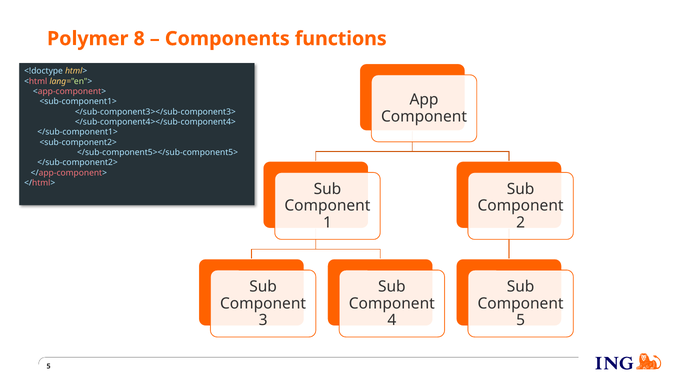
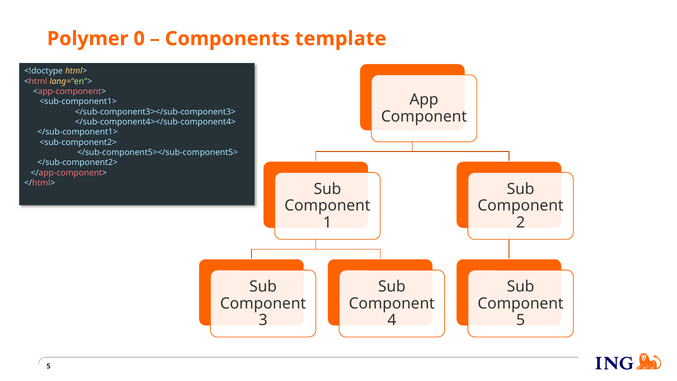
8: 8 -> 0
functions: functions -> template
